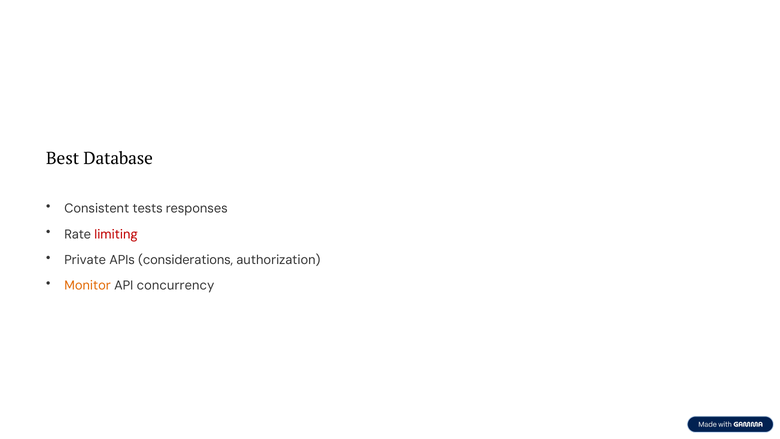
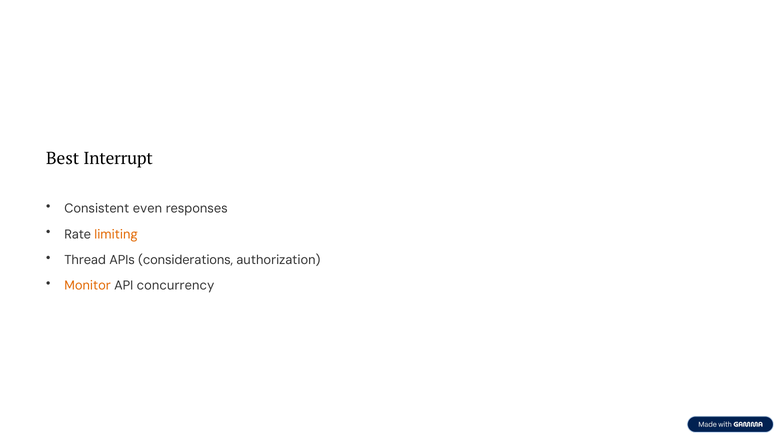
Database: Database -> Interrupt
tests: tests -> even
limiting colour: red -> orange
Private: Private -> Thread
